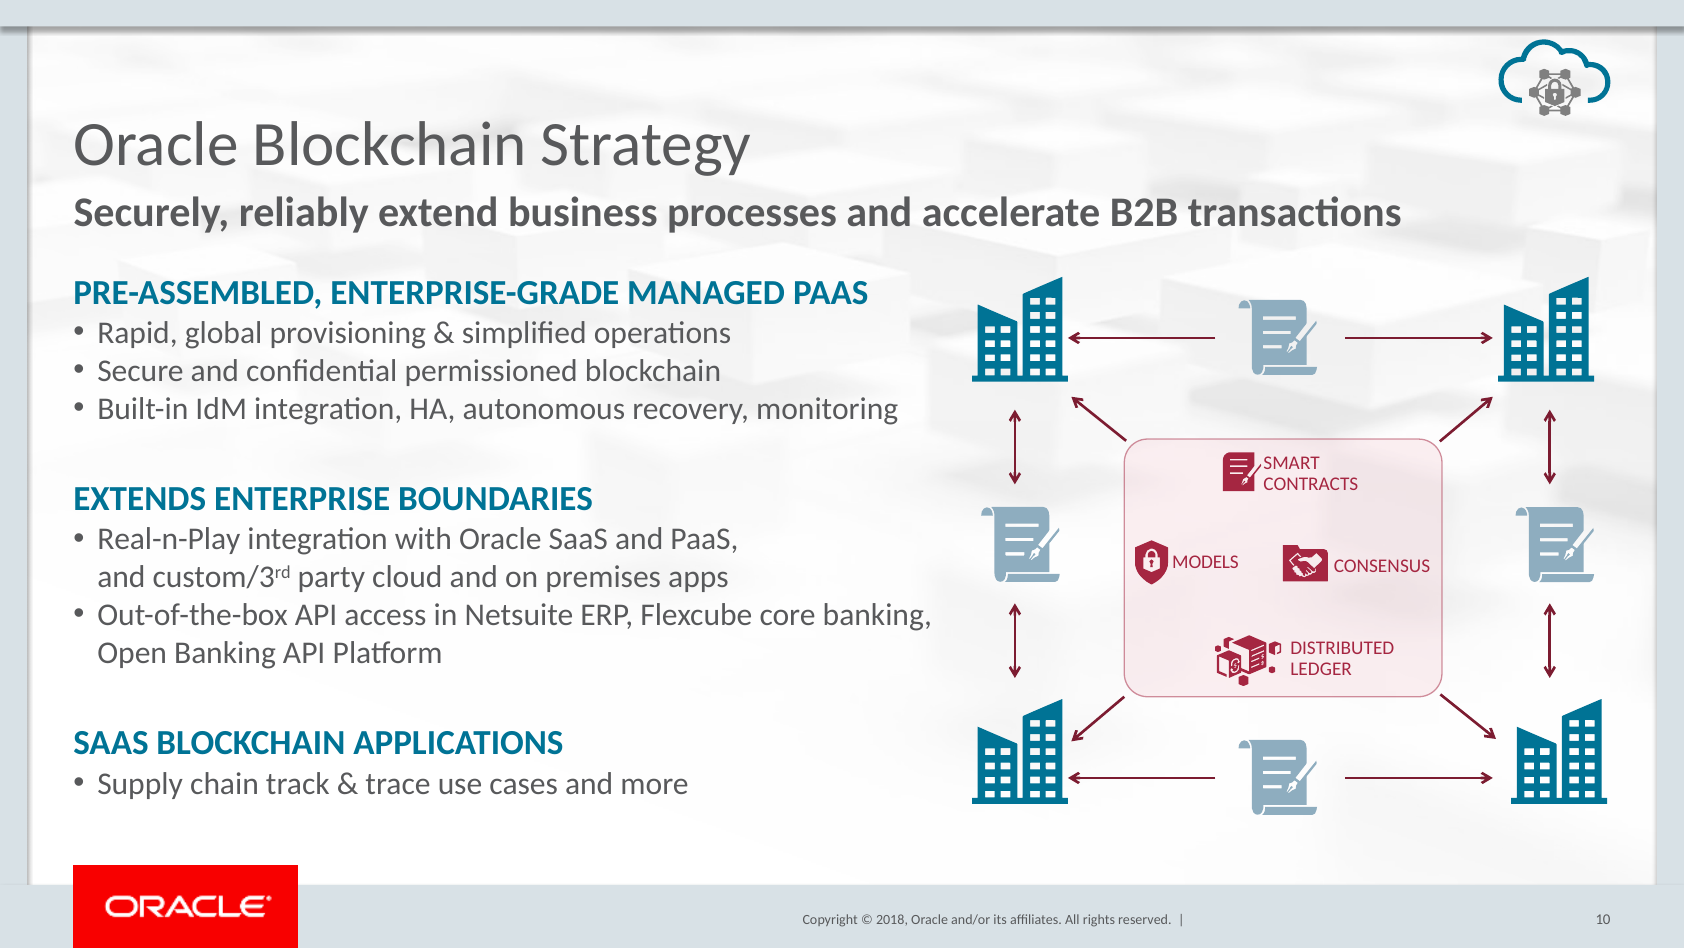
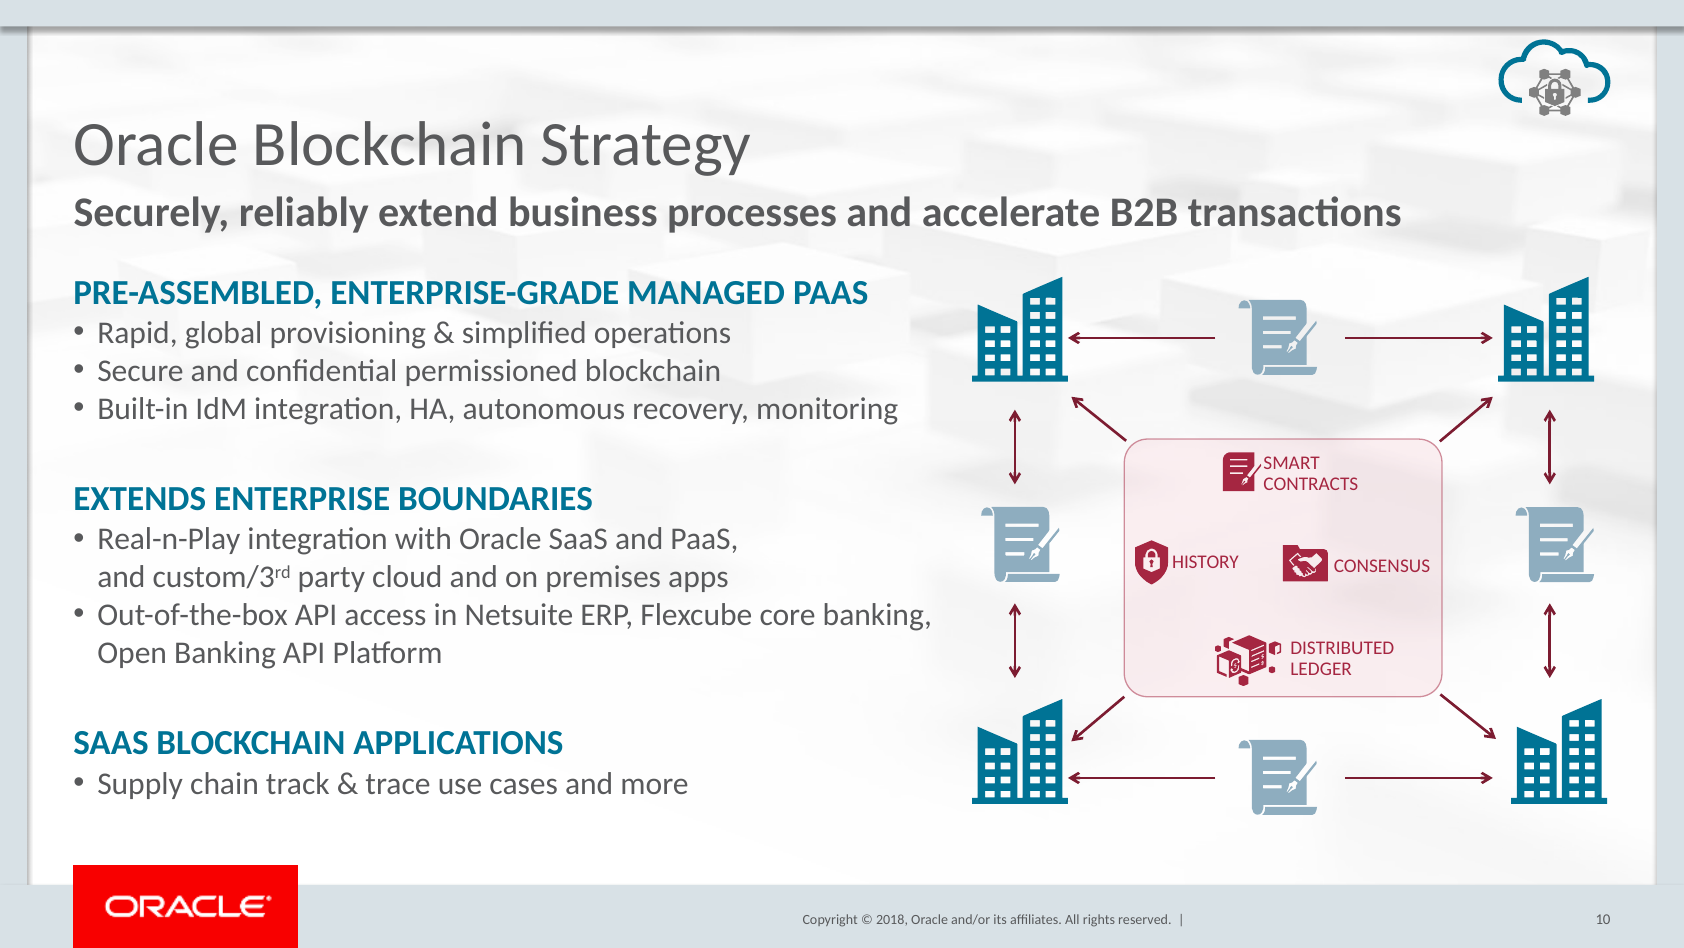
MODELS: MODELS -> HISTORY
